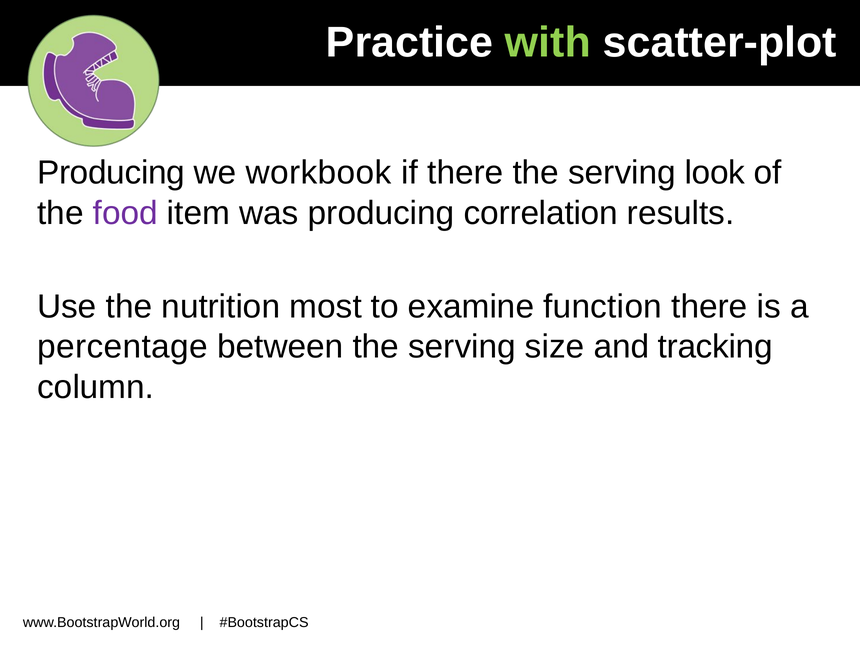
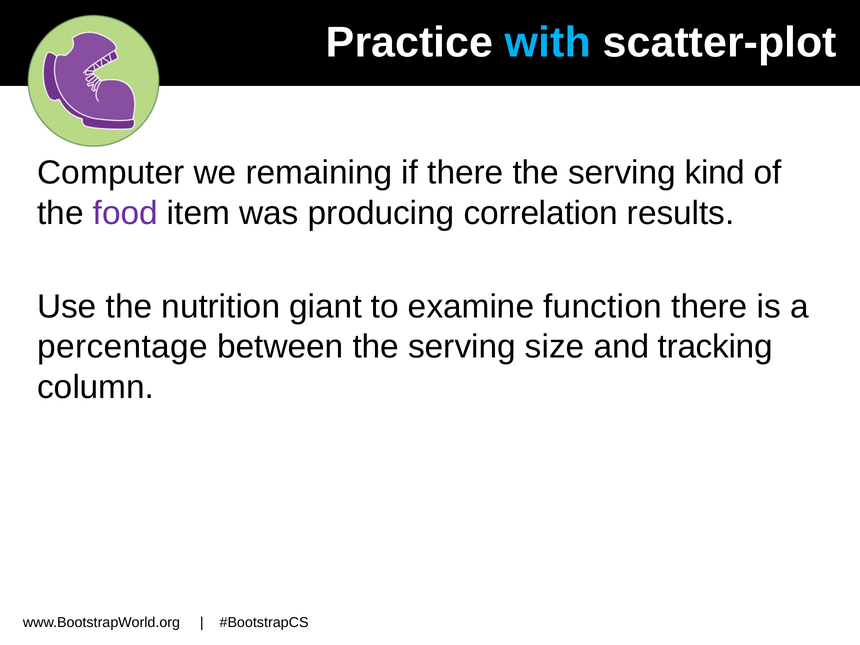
with colour: light green -> light blue
Producing at (111, 173): Producing -> Computer
workbook: workbook -> remaining
look: look -> kind
most: most -> giant
